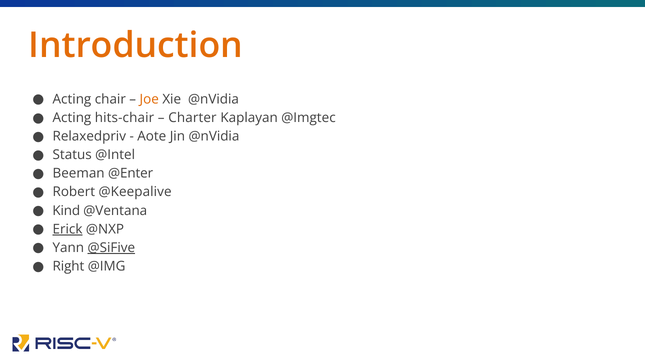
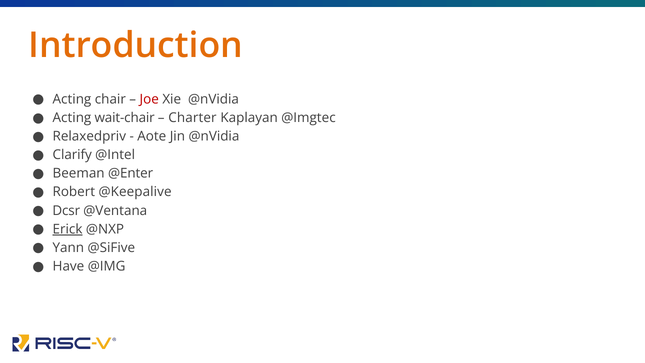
Joe colour: orange -> red
hits-chair: hits-chair -> wait-chair
Status: Status -> Clarify
Kind: Kind -> Dcsr
@SiFive underline: present -> none
Right: Right -> Have
